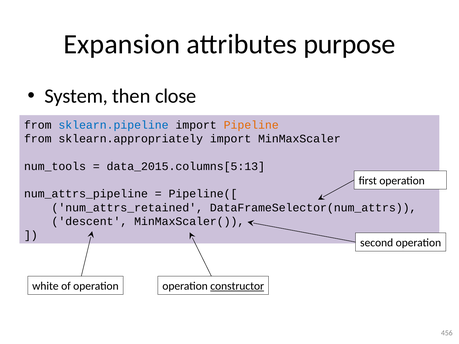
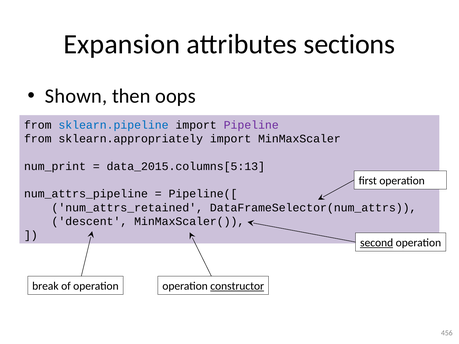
purpose: purpose -> sections
System: System -> Shown
close: close -> oops
Pipeline colour: orange -> purple
num_tools: num_tools -> num_print
second underline: none -> present
white: white -> break
